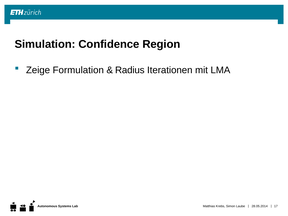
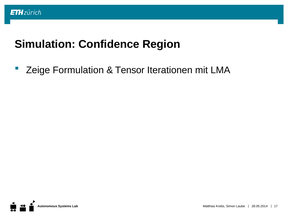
Radius: Radius -> Tensor
